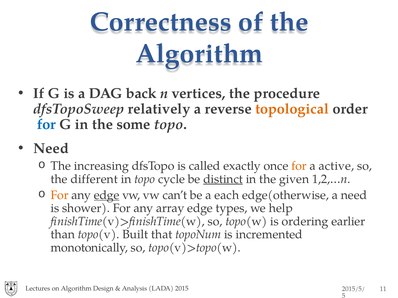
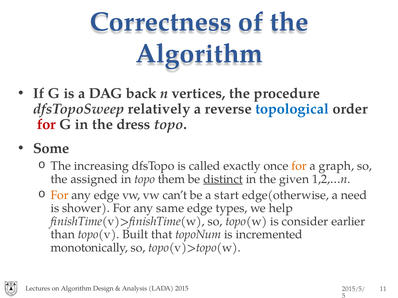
topological colour: orange -> blue
for at (46, 125) colour: blue -> red
some: some -> dress
Need at (51, 149): Need -> Some
active: active -> graph
different: different -> assigned
cycle: cycle -> them
edge at (107, 195) underline: present -> none
each: each -> start
array: array -> same
ordering: ordering -> consider
